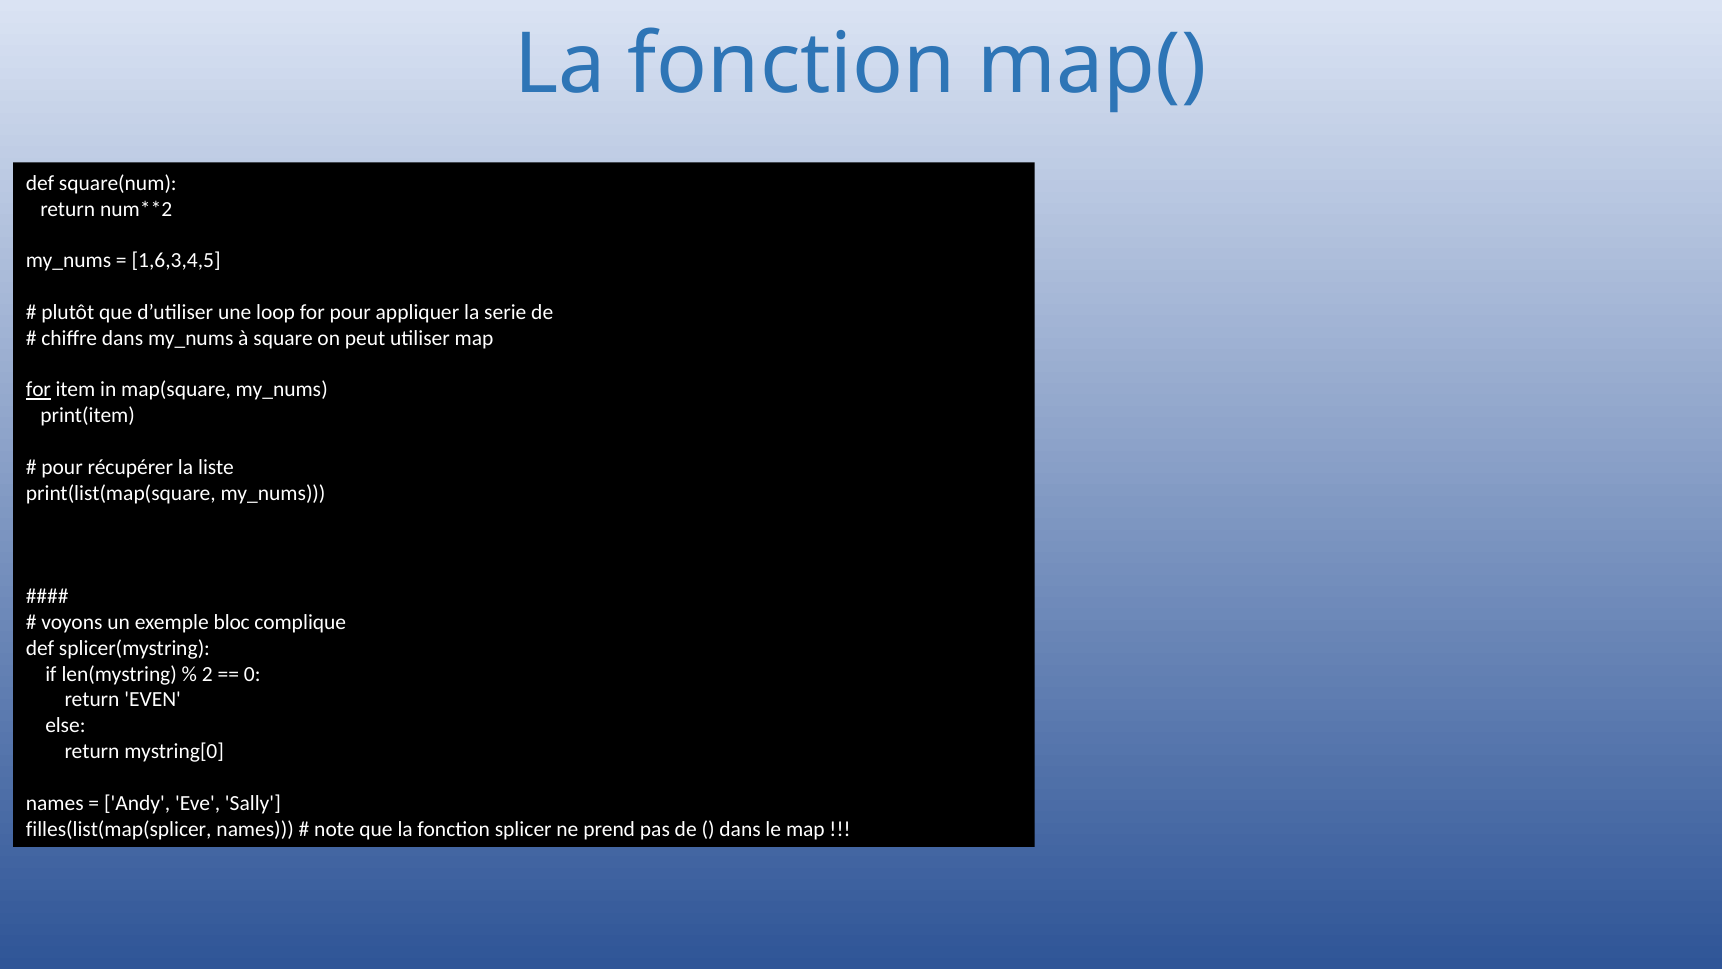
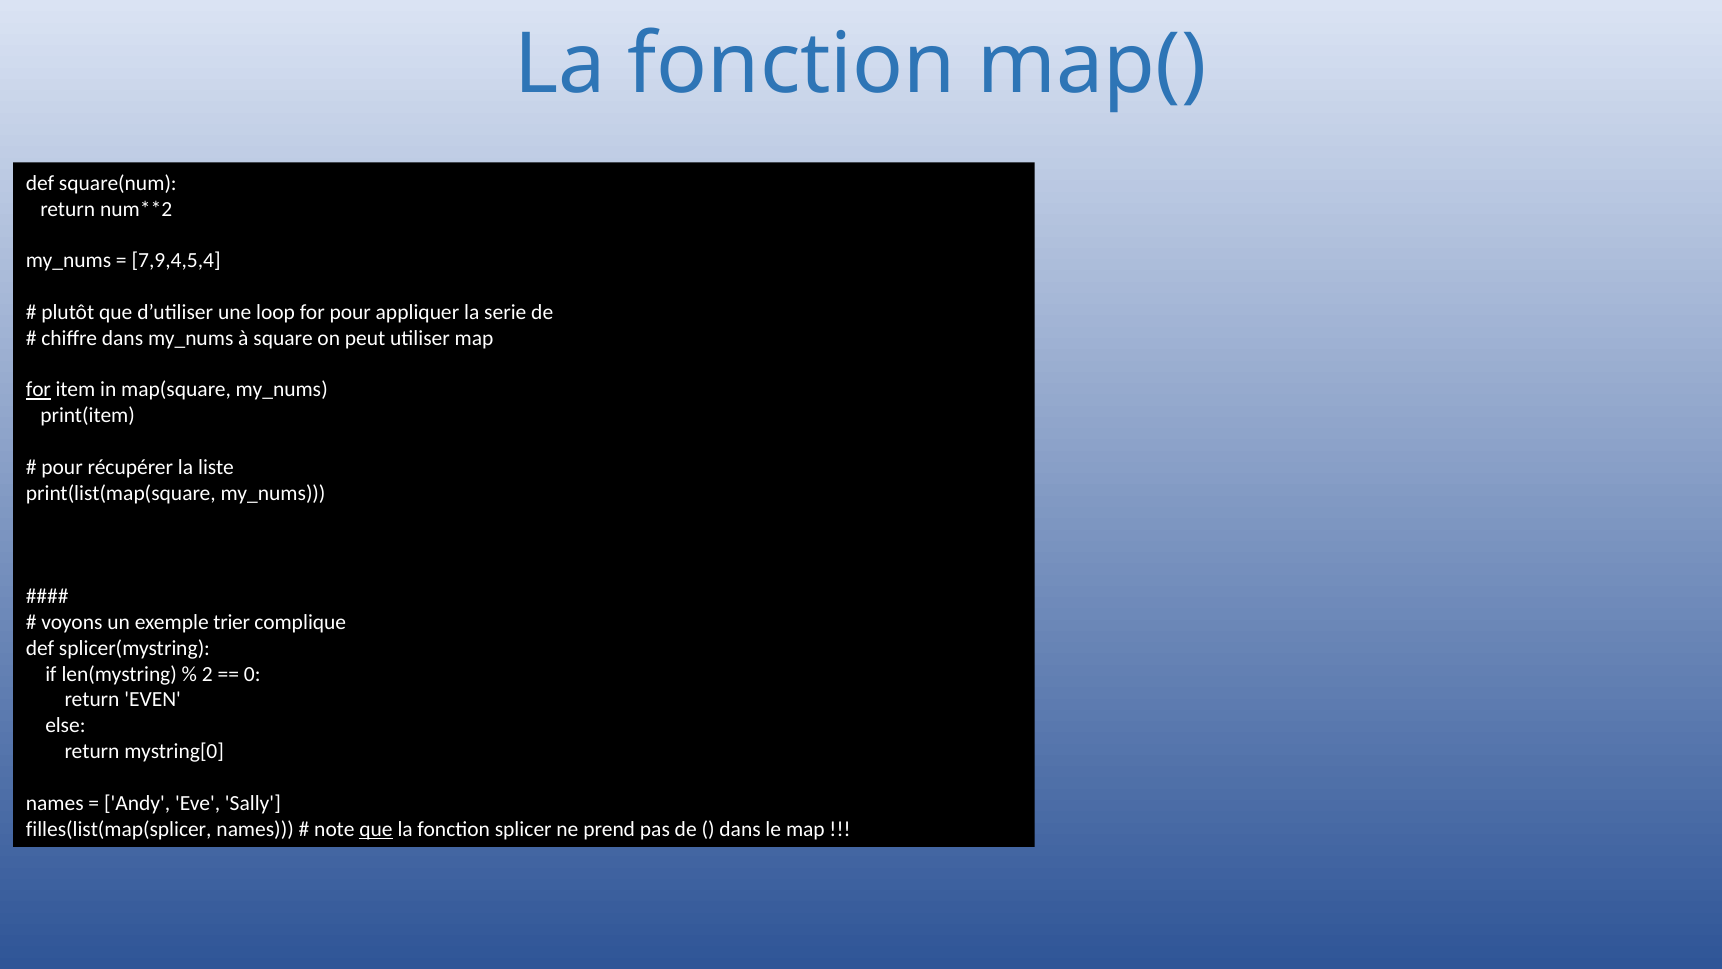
1,6,3,4,5: 1,6,3,4,5 -> 7,9,4,5,4
bloc: bloc -> trier
que at (376, 829) underline: none -> present
